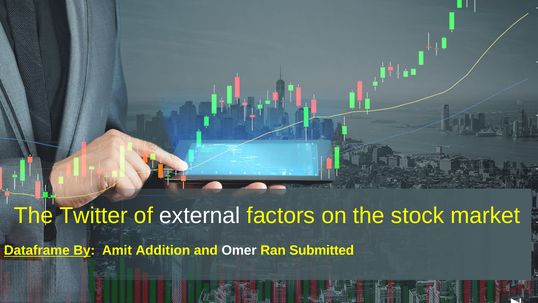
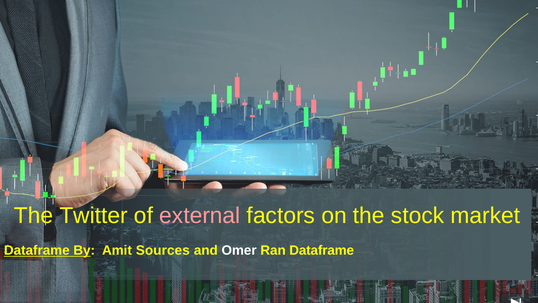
external colour: white -> pink
Addition: Addition -> Sources
Ran Submitted: Submitted -> Dataframe
